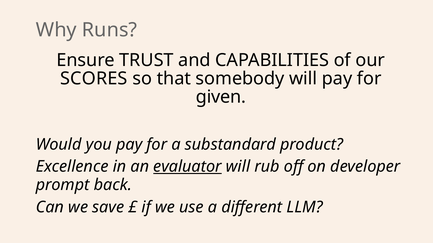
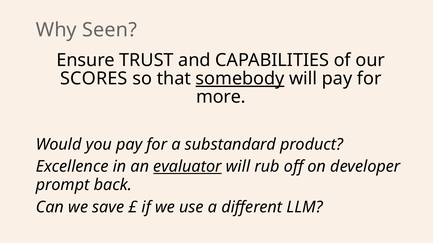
Runs: Runs -> Seen
somebody underline: none -> present
given: given -> more
